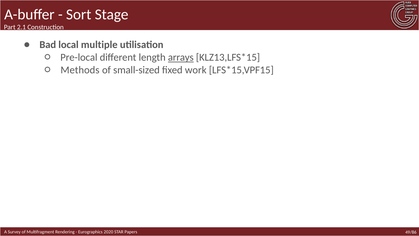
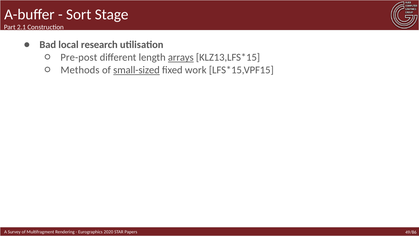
multiple: multiple -> research
Pre-local: Pre-local -> Pre-post
small-sized underline: none -> present
